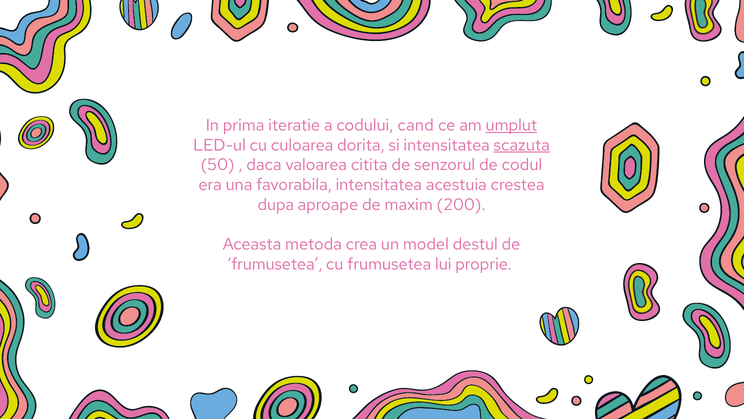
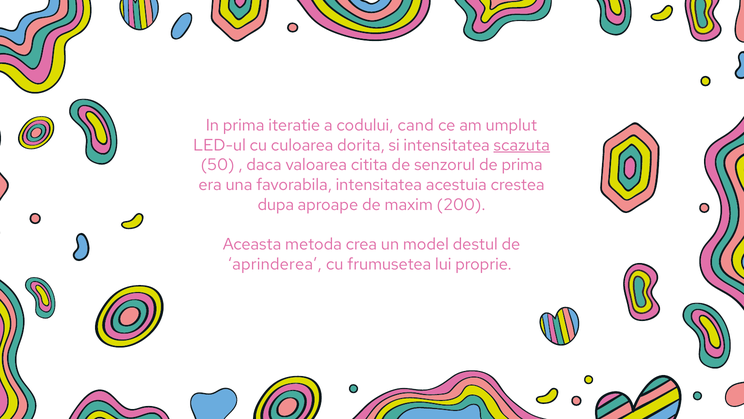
umplut underline: present -> none
de codul: codul -> prima
frumusetea at (275, 264): frumusetea -> aprinderea
